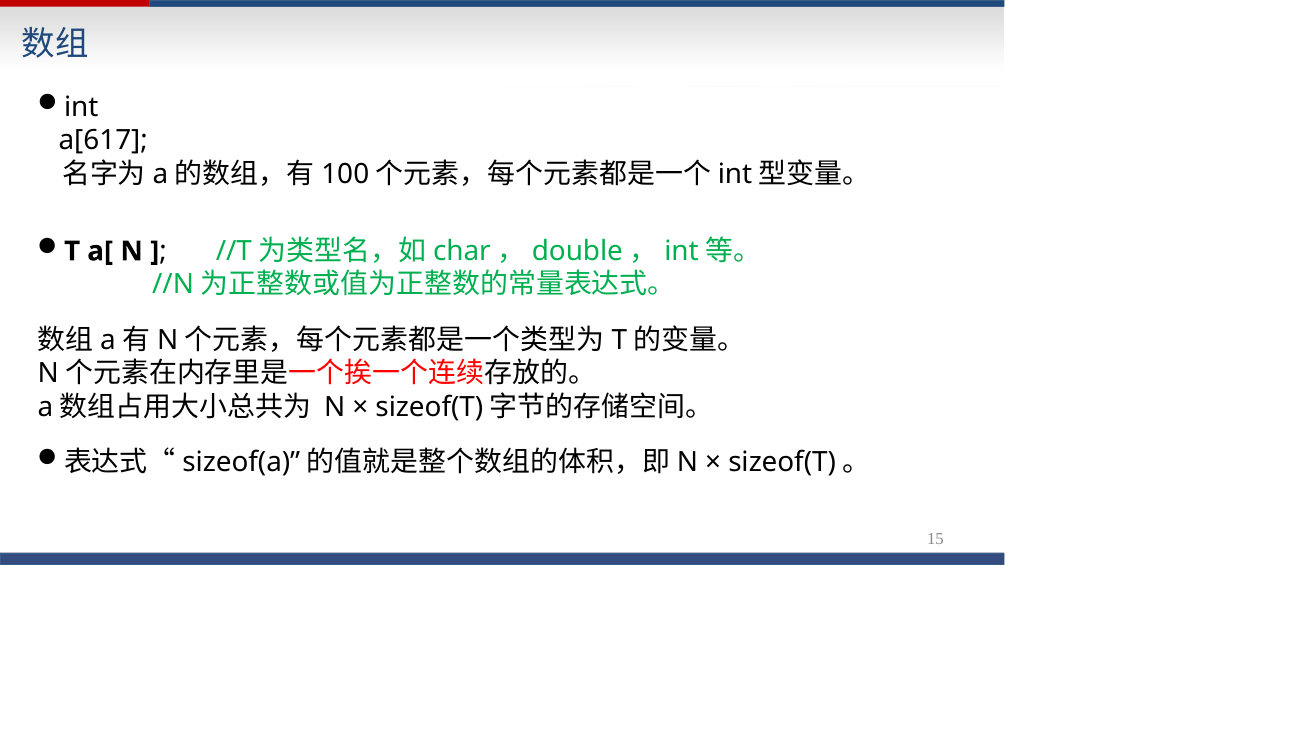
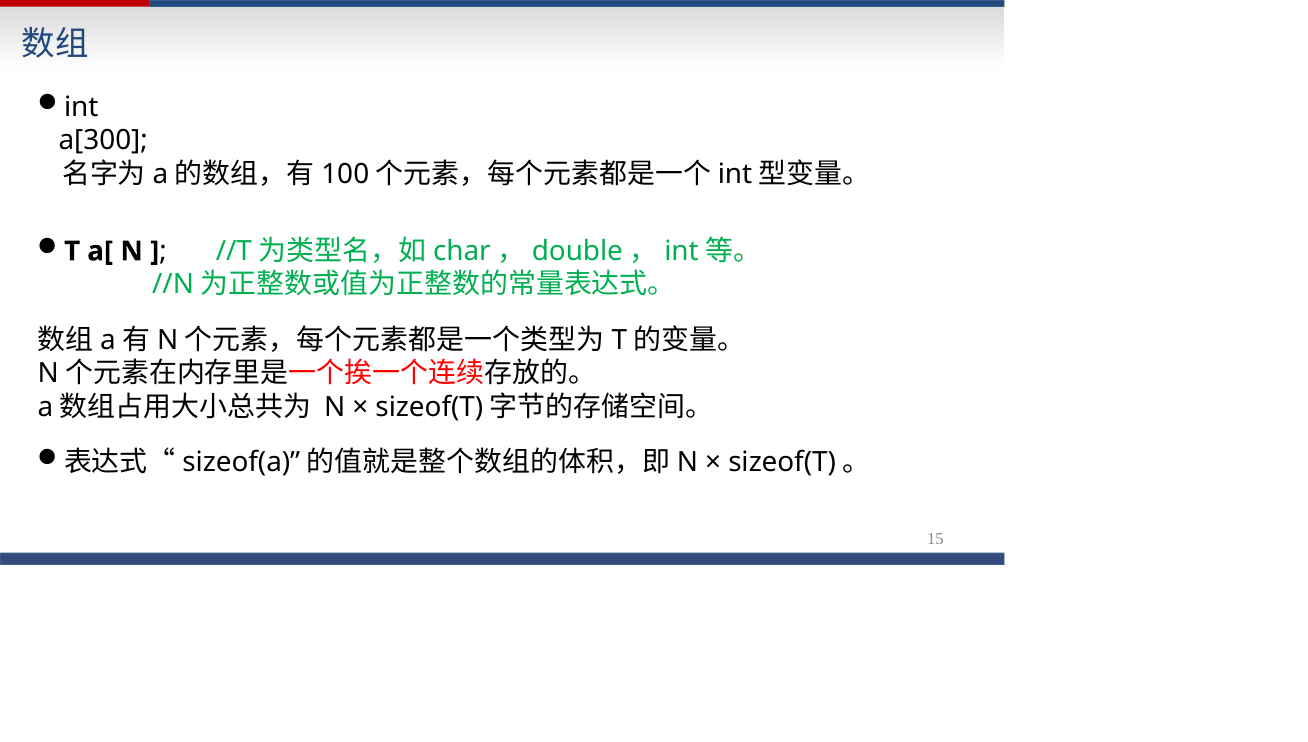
a[617: a[617 -> a[300
